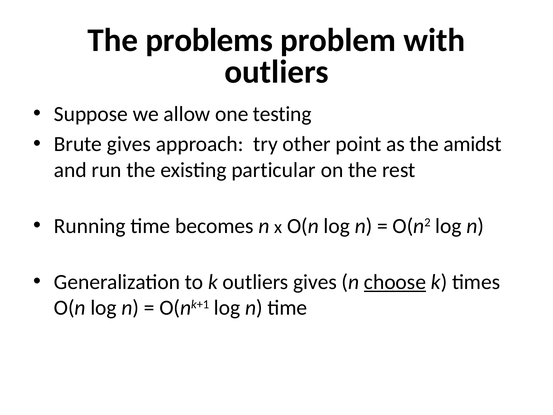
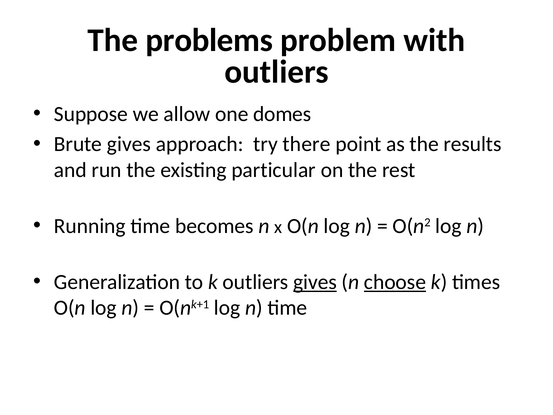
testing: testing -> domes
other: other -> there
amidst: amidst -> results
gives at (315, 282) underline: none -> present
